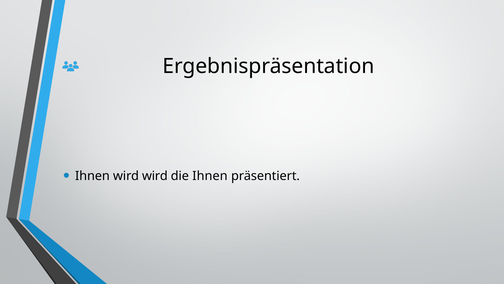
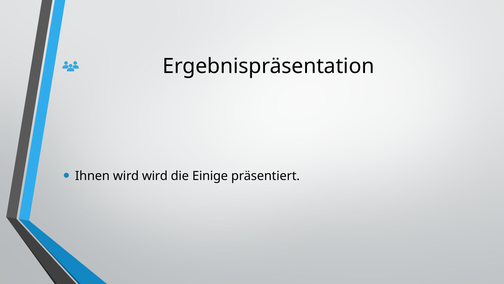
die Ihnen: Ihnen -> Einige
